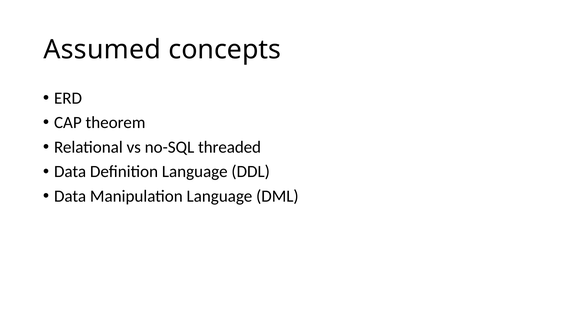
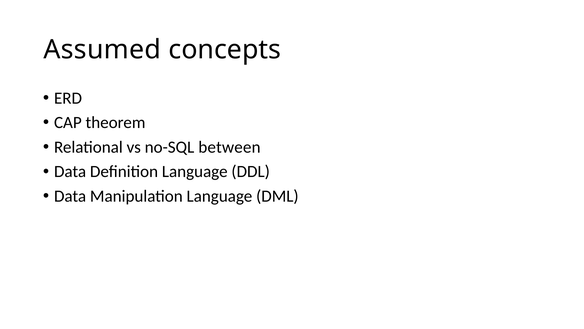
threaded: threaded -> between
